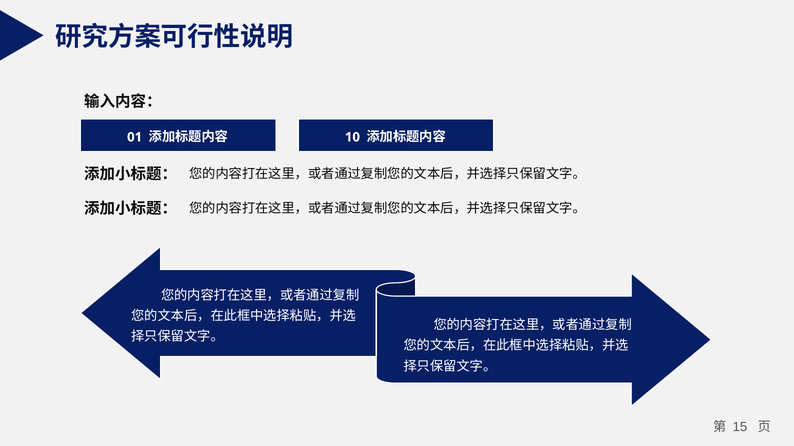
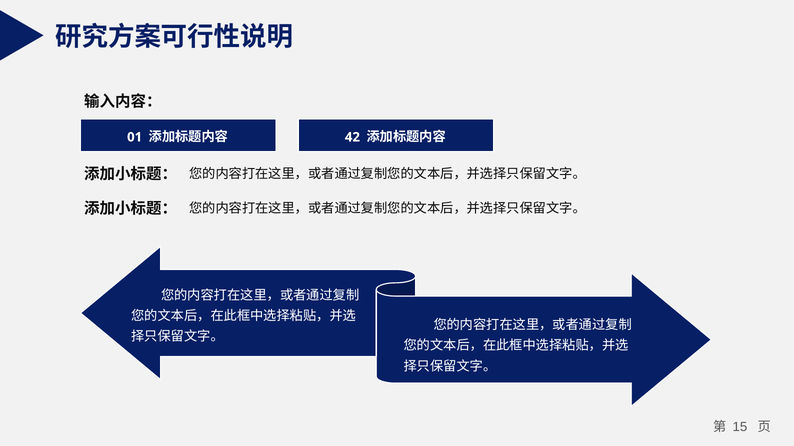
10: 10 -> 42
